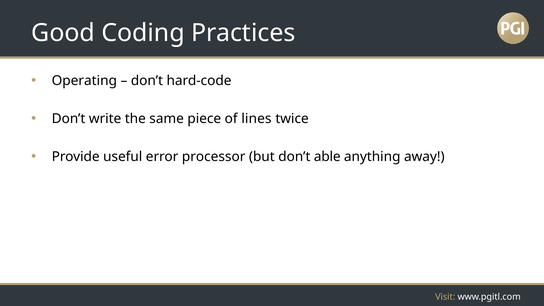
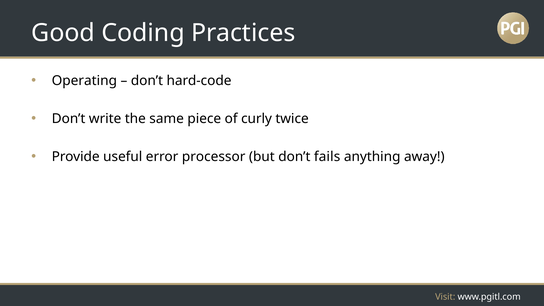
lines: lines -> curly
able: able -> fails
